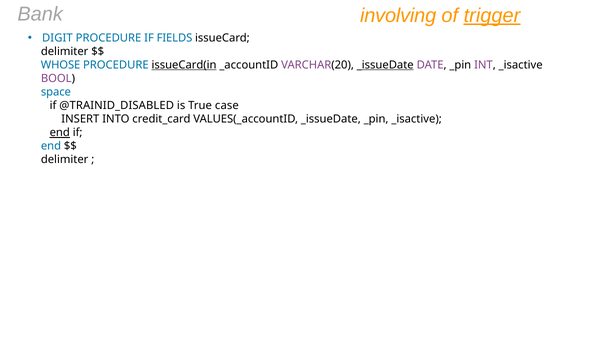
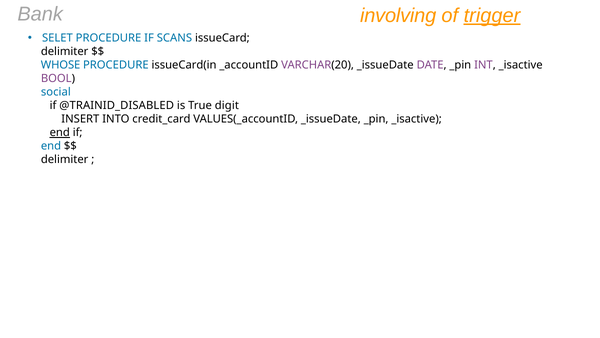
DIGIT: DIGIT -> SELET
FIELDS: FIELDS -> SCANS
issueCard(in underline: present -> none
_issueDate at (385, 65) underline: present -> none
space: space -> social
case: case -> digit
